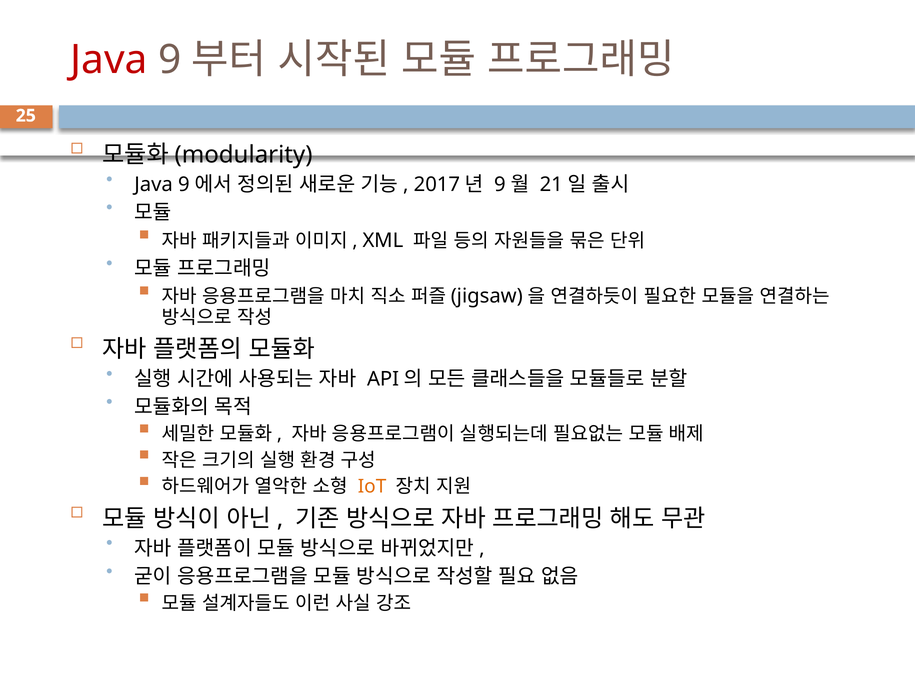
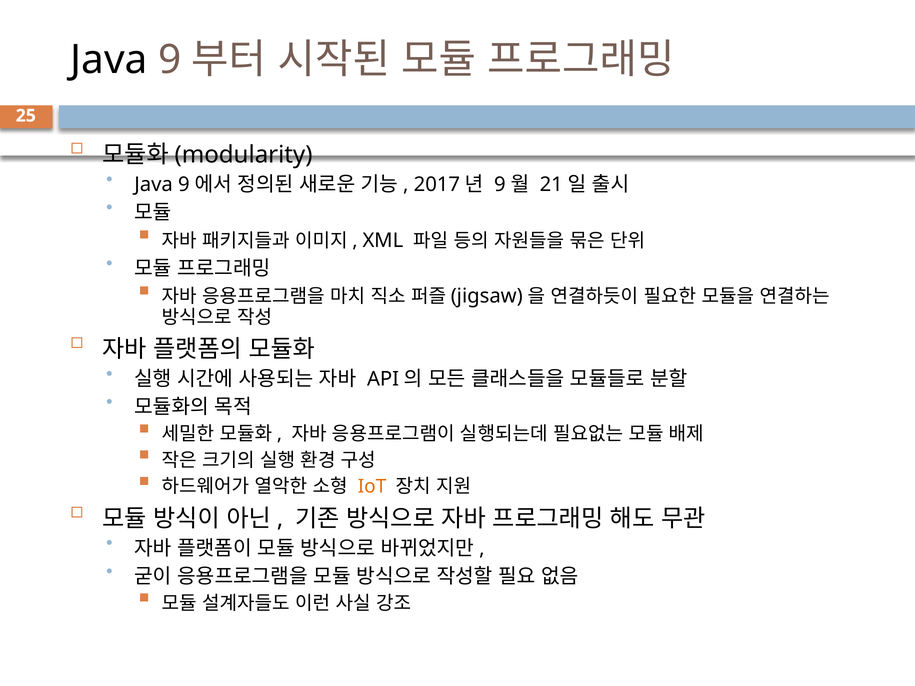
Java at (109, 60) colour: red -> black
